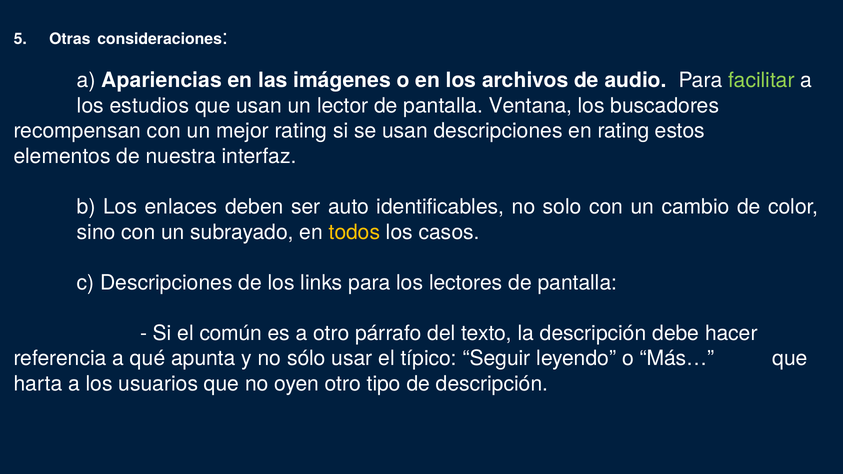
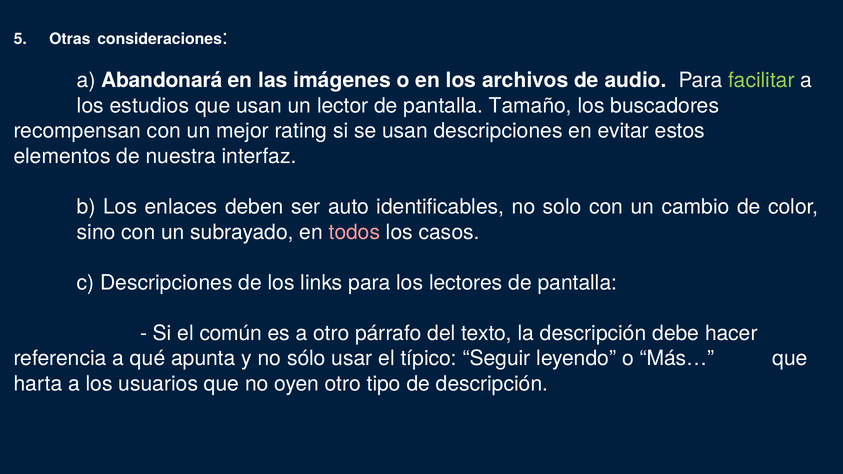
Apariencias: Apariencias -> Abandonará
Ventana: Ventana -> Tamaño
en rating: rating -> evitar
todos colour: yellow -> pink
